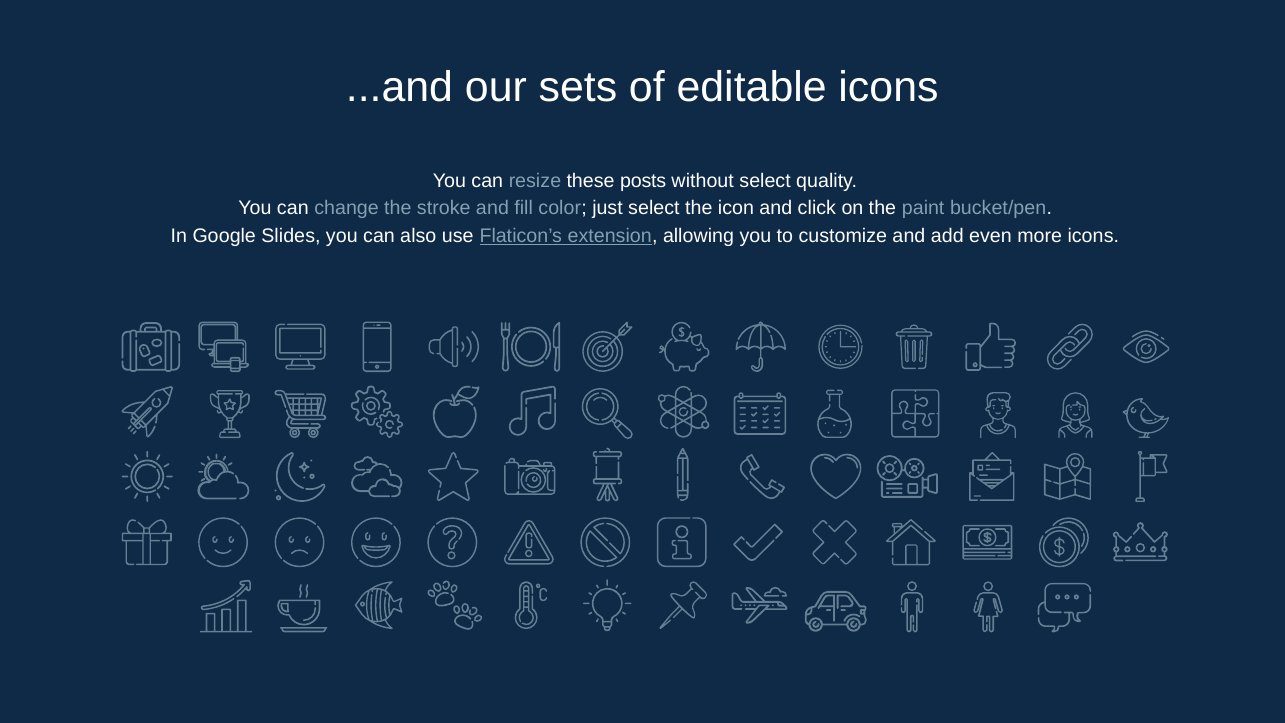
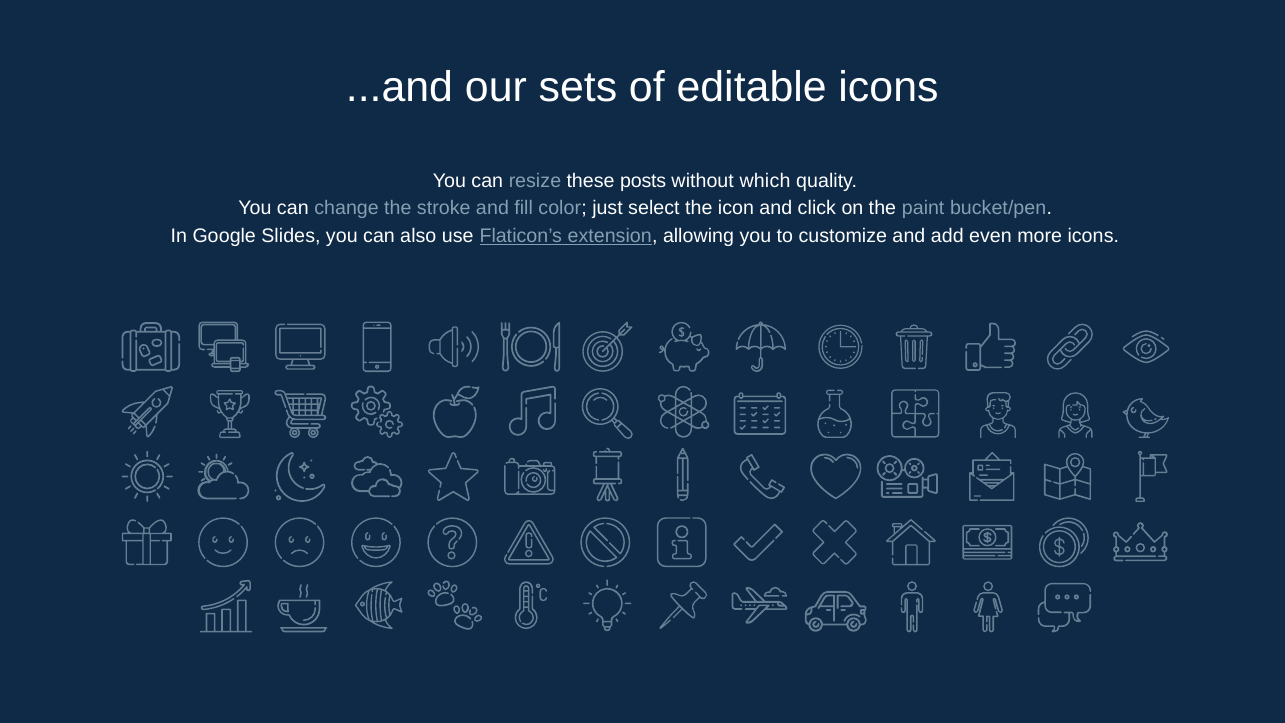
without select: select -> which
